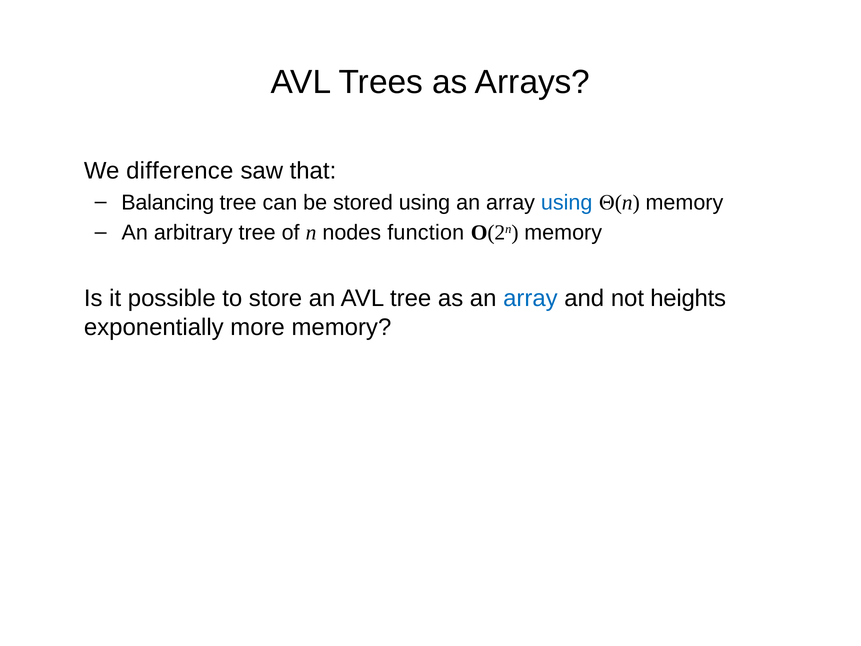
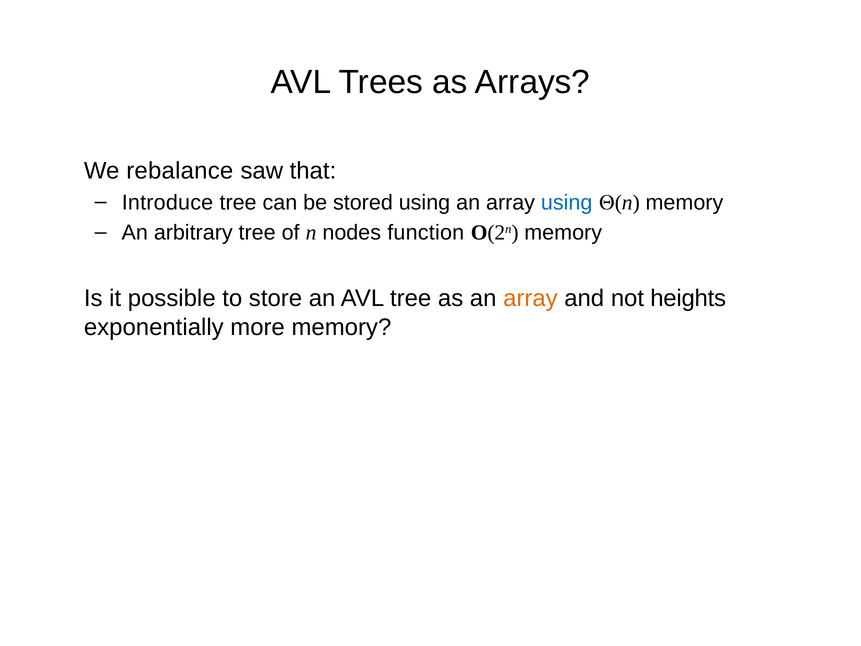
difference: difference -> rebalance
Balancing: Balancing -> Introduce
array at (530, 298) colour: blue -> orange
